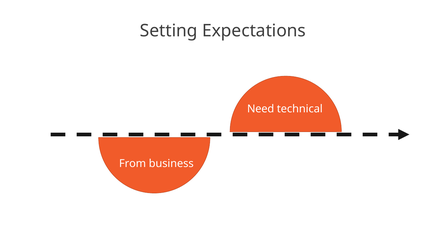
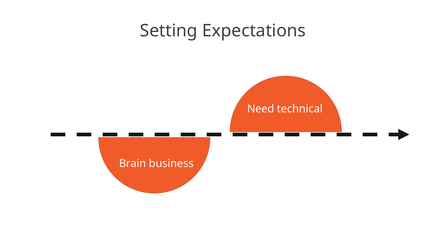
From: From -> Brain
